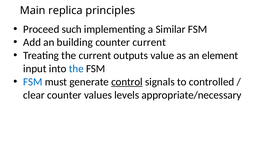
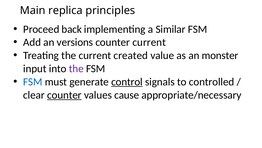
such: such -> back
building: building -> versions
outputs: outputs -> created
element: element -> monster
the at (76, 68) colour: blue -> purple
counter at (64, 95) underline: none -> present
levels: levels -> cause
